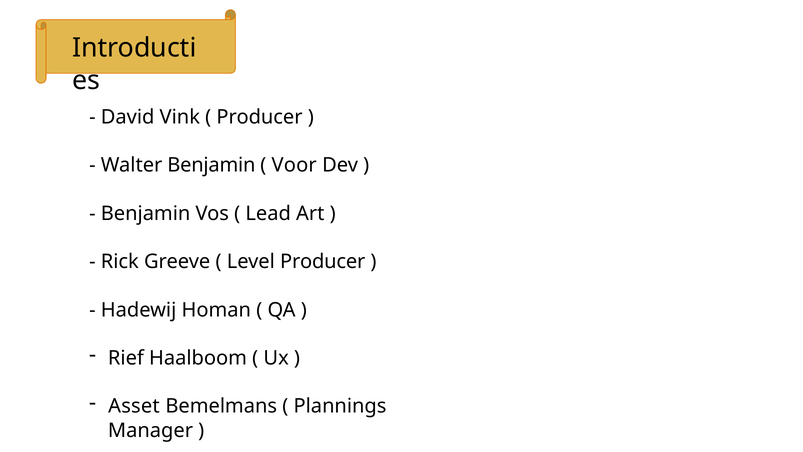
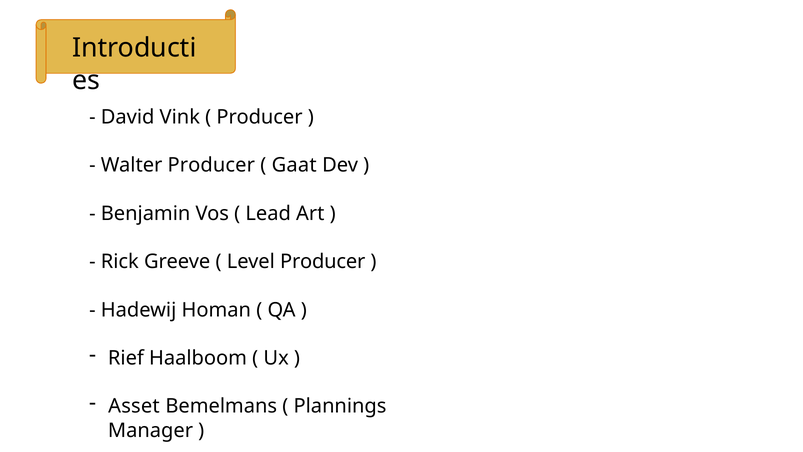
Walter Benjamin: Benjamin -> Producer
Voor: Voor -> Gaat
